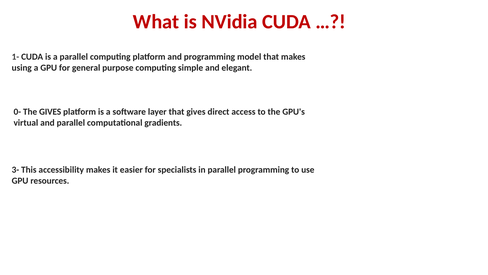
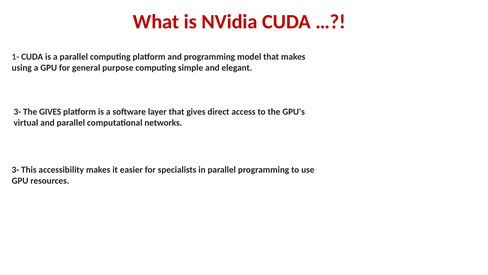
0- at (17, 112): 0- -> 3-
gradients: gradients -> networks
